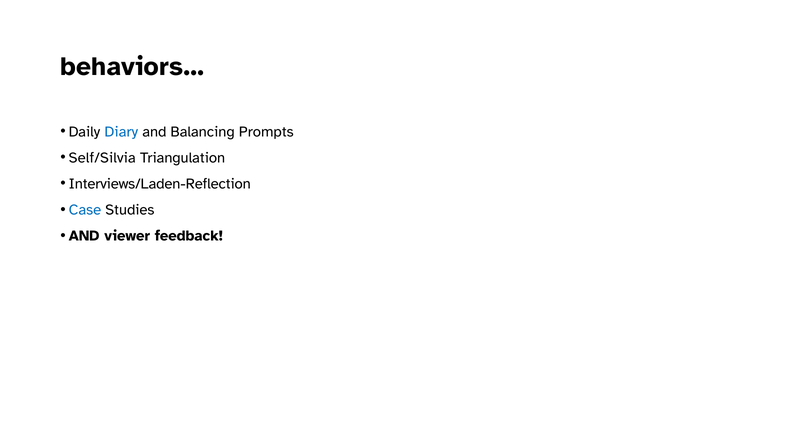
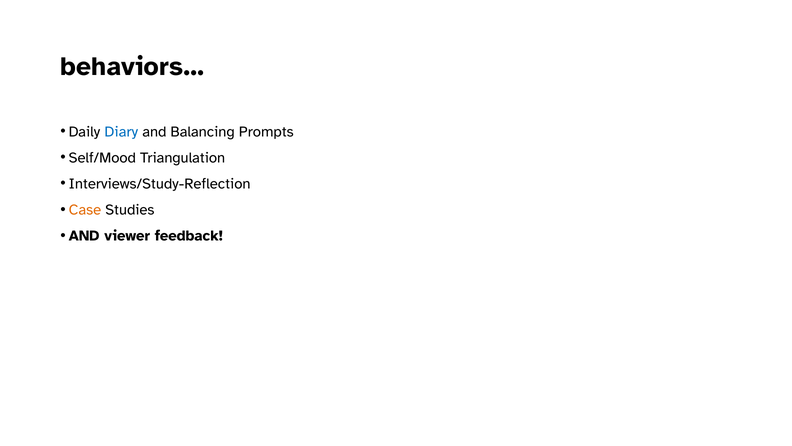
Self/Silvia: Self/Silvia -> Self/Mood
Interviews/Laden-Reflection: Interviews/Laden-Reflection -> Interviews/Study-Reflection
Case colour: blue -> orange
